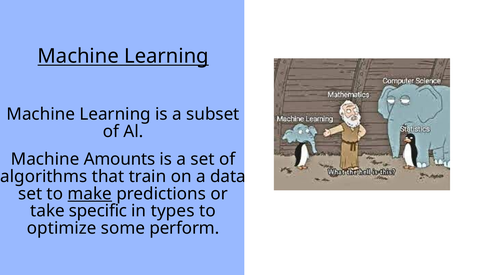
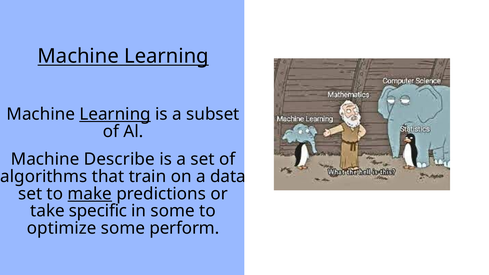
Learning at (115, 114) underline: none -> present
Amounts: Amounts -> Describe
in types: types -> some
